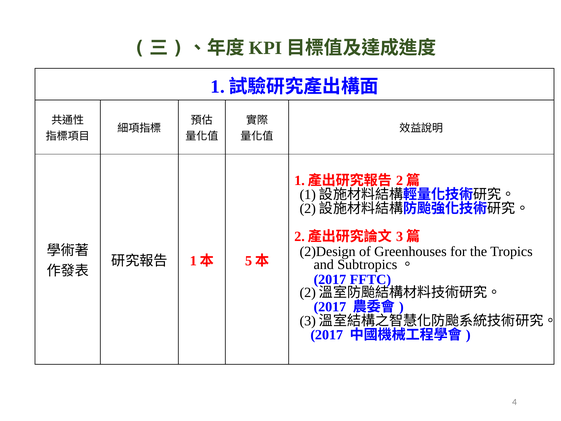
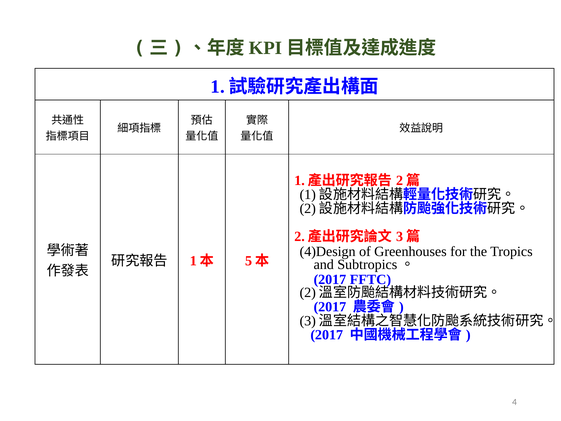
2)Design: 2)Design -> 4)Design
